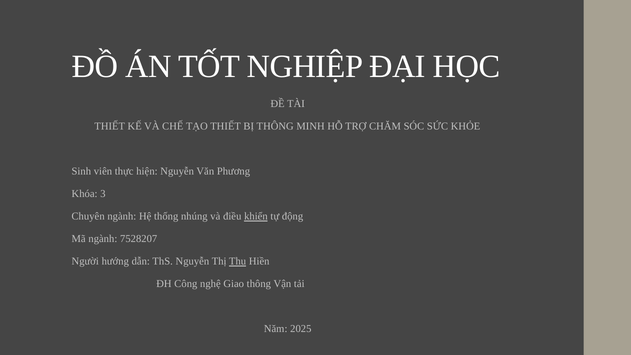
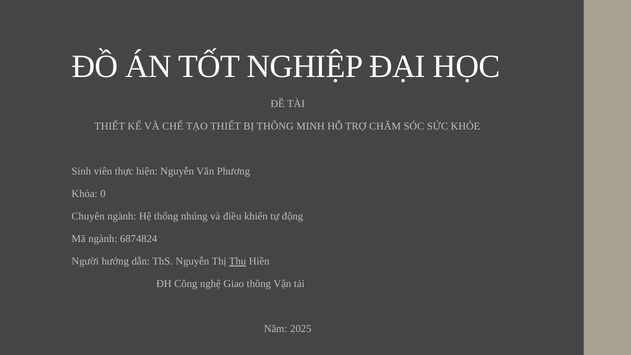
3: 3 -> 0
khiển underline: present -> none
7528207: 7528207 -> 6874824
